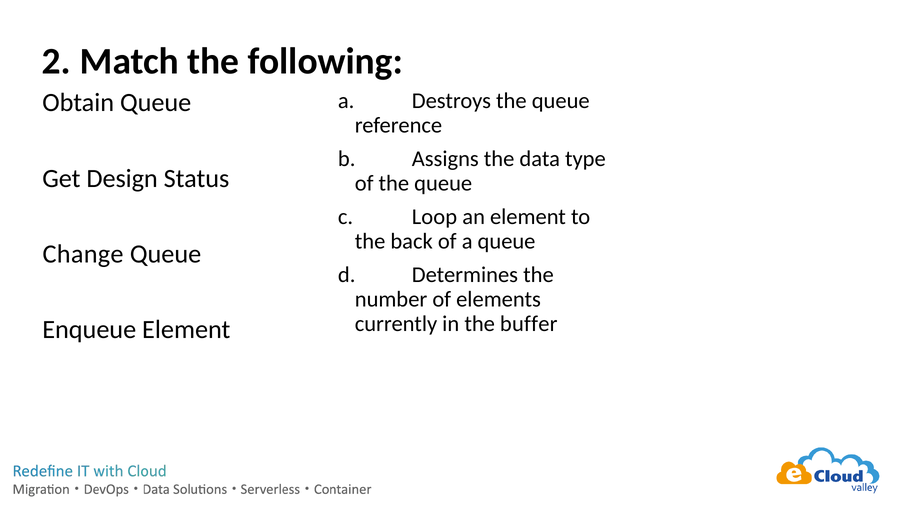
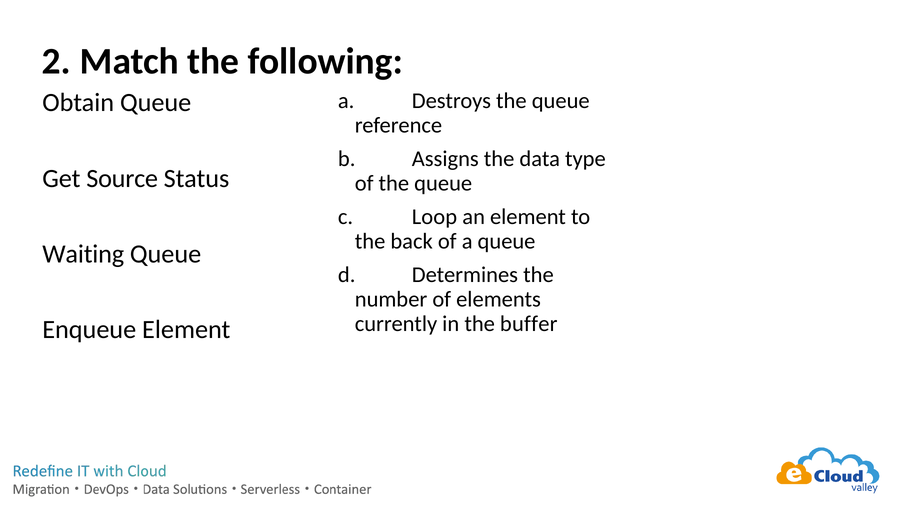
Design: Design -> Source
Change: Change -> Waiting
